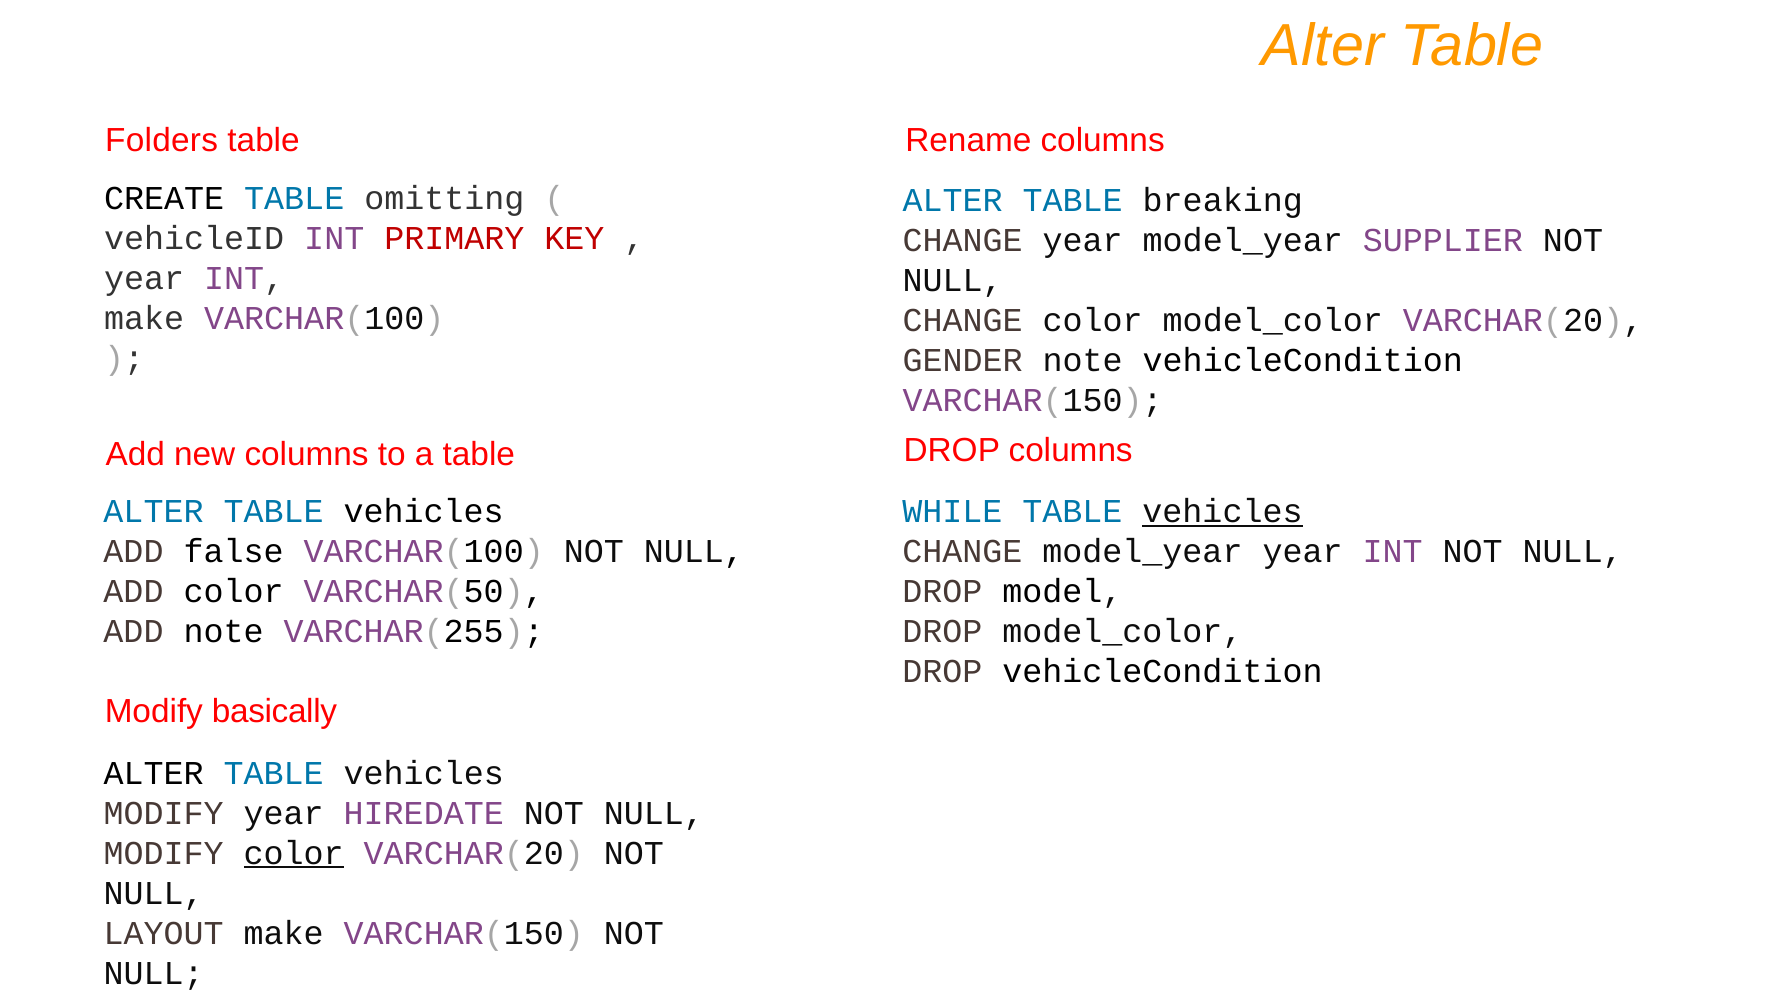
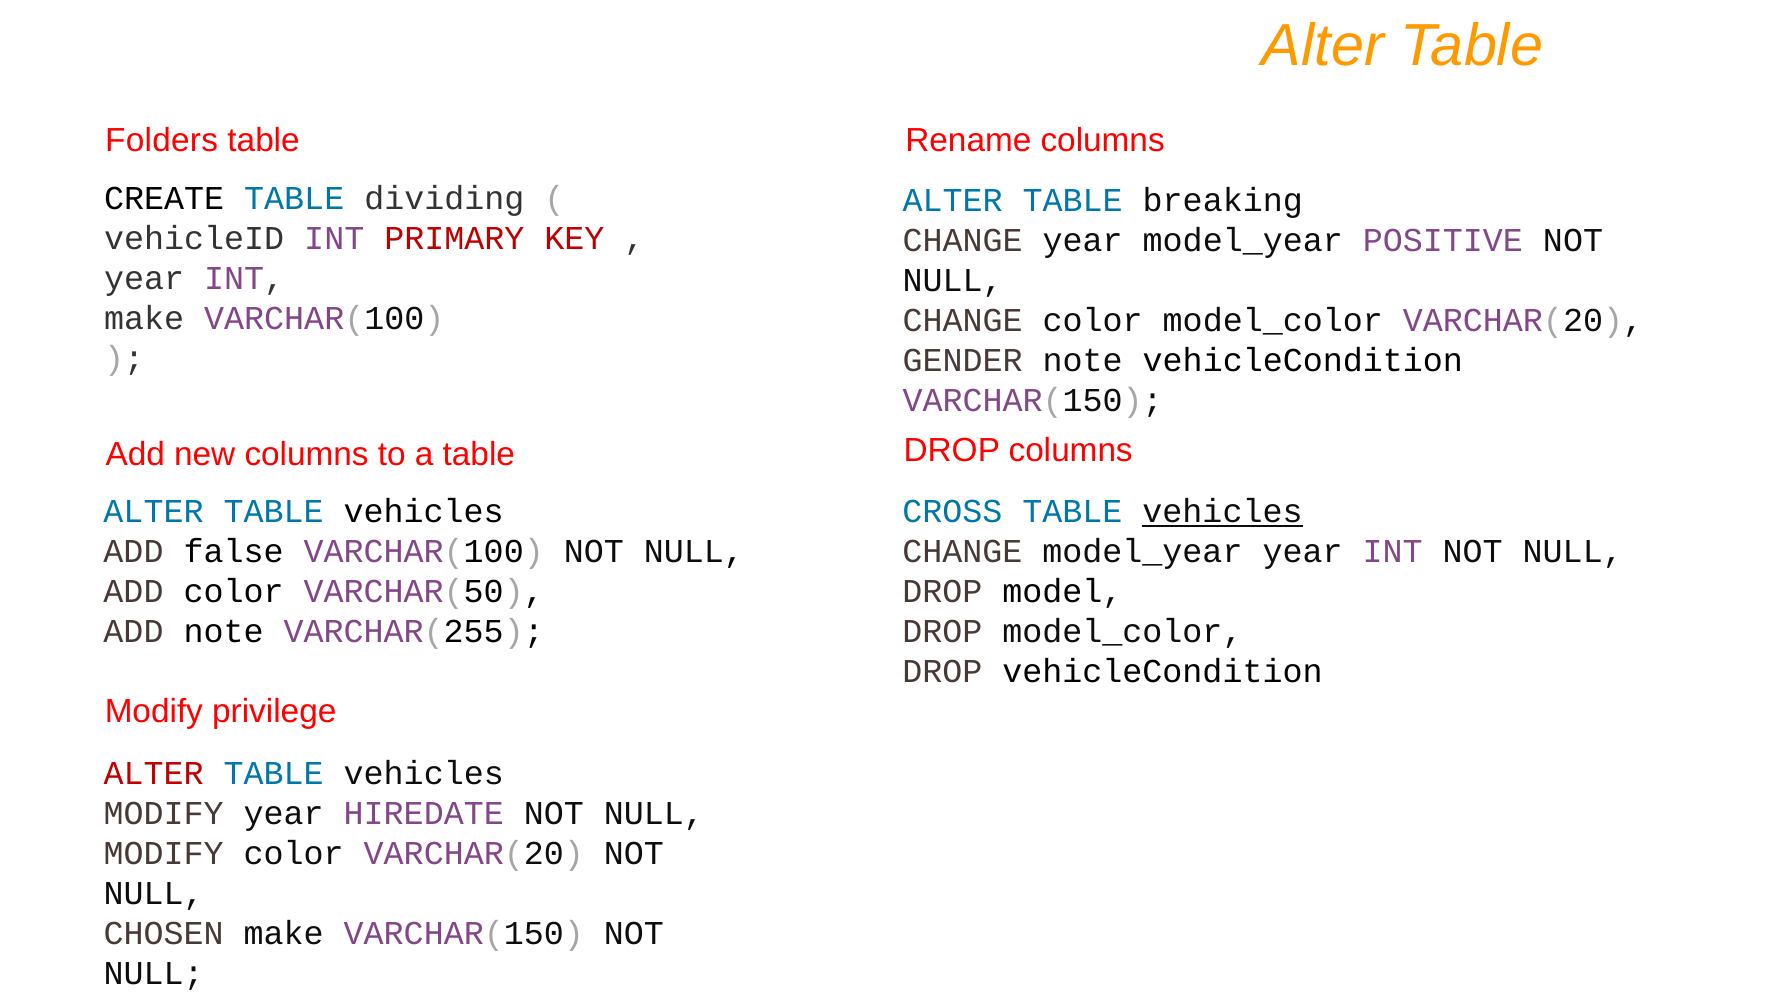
omitting: omitting -> dividing
SUPPLIER: SUPPLIER -> POSITIVE
WHILE: WHILE -> CROSS
basically: basically -> privilege
ALTER at (154, 773) colour: black -> red
color at (294, 853) underline: present -> none
LAYOUT: LAYOUT -> CHOSEN
